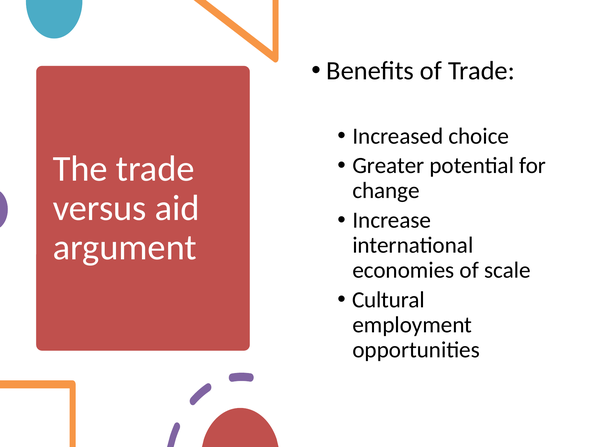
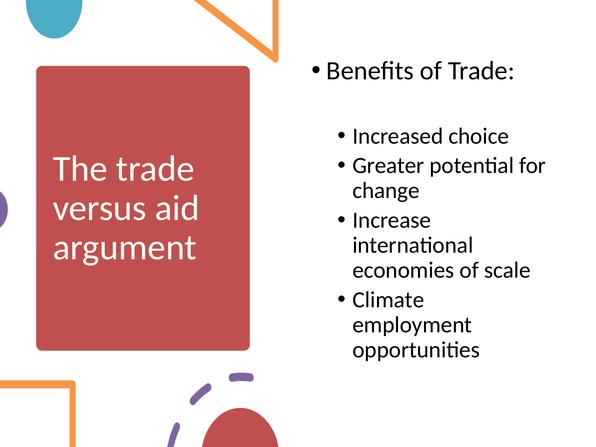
Cultural: Cultural -> Climate
